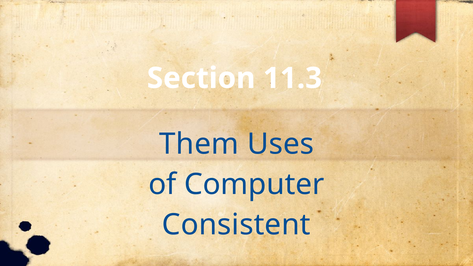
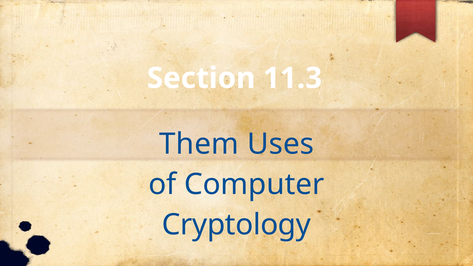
Consistent: Consistent -> Cryptology
